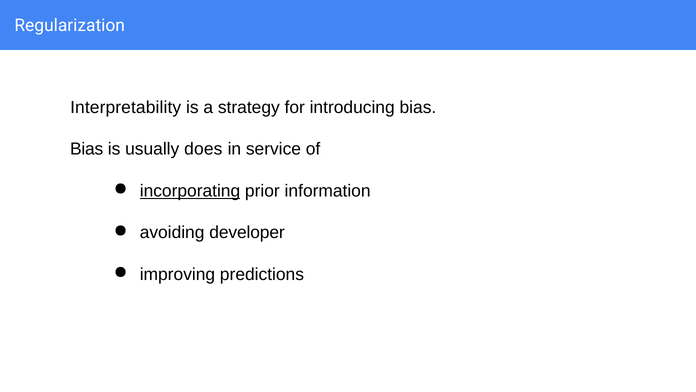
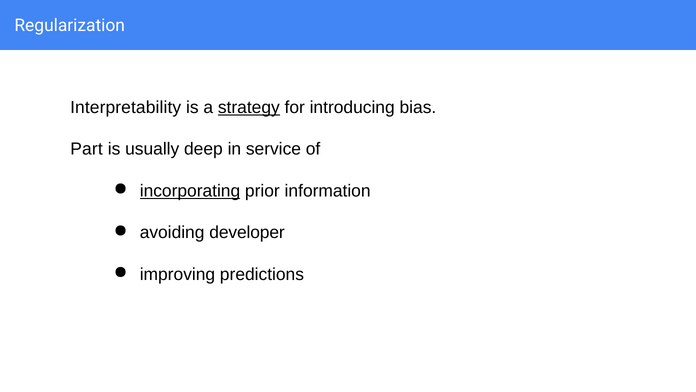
strategy underline: none -> present
Bias at (87, 149): Bias -> Part
does: does -> deep
